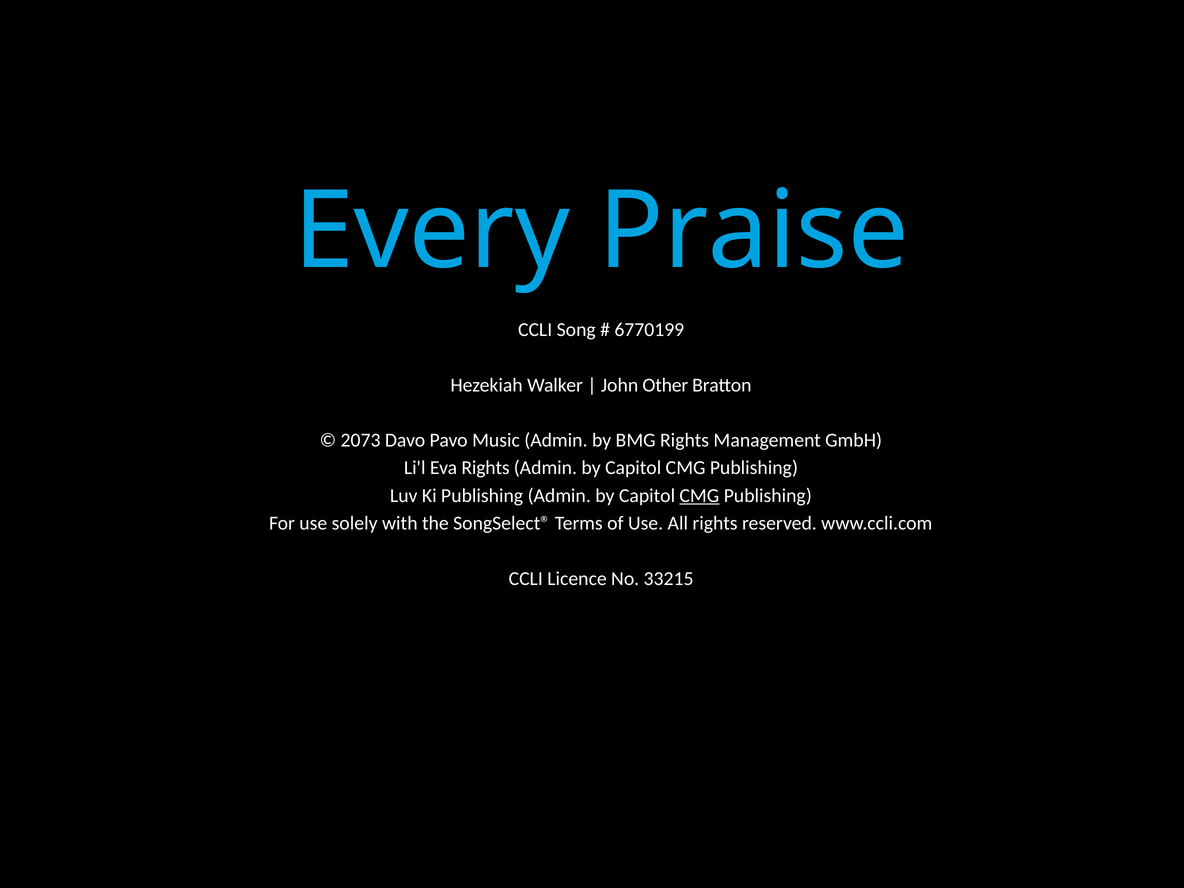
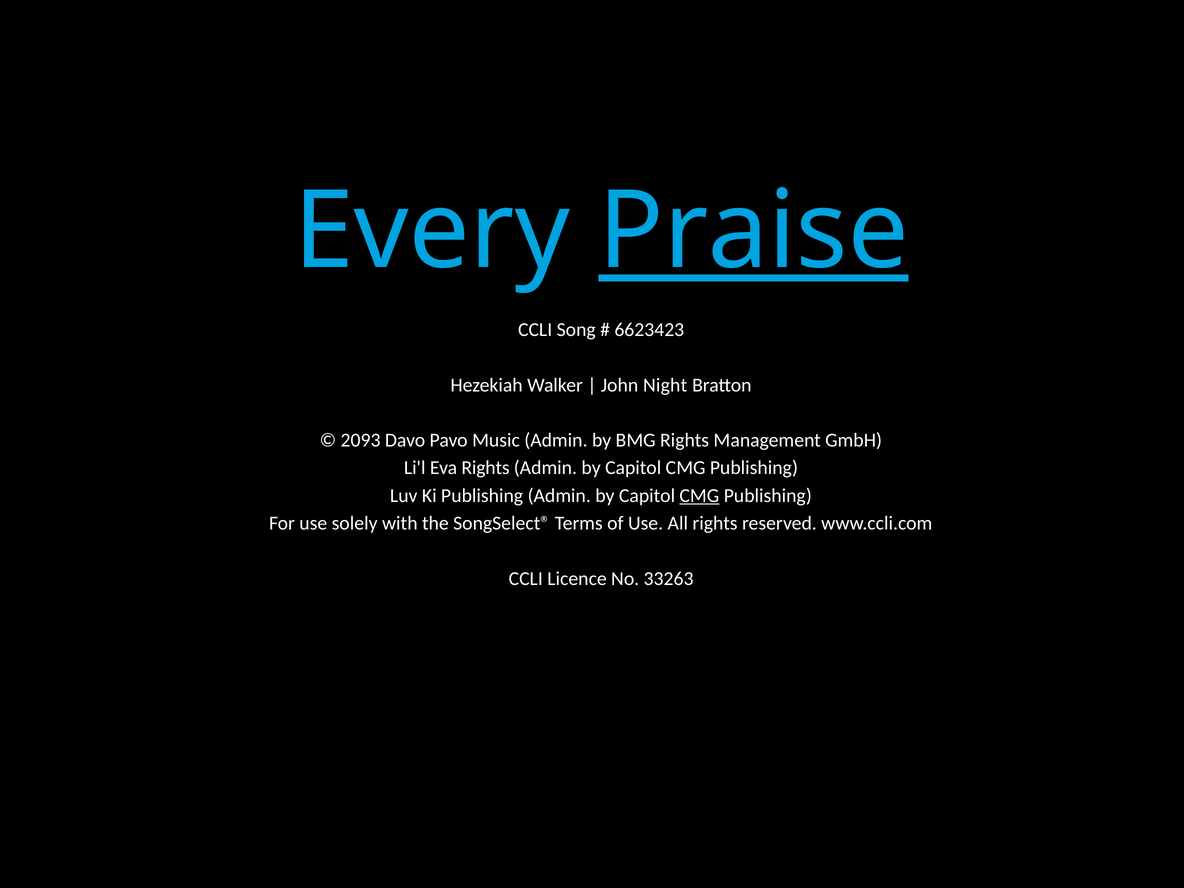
Praise underline: none -> present
6770199: 6770199 -> 6623423
Other: Other -> Night
2073: 2073 -> 2093
33215: 33215 -> 33263
